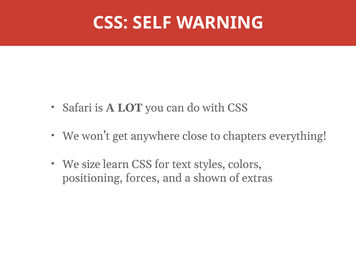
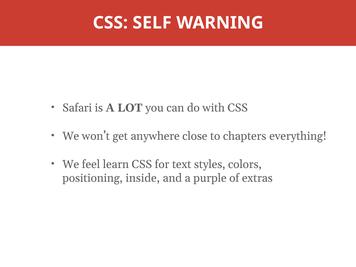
size: size -> feel
forces: forces -> inside
shown: shown -> purple
